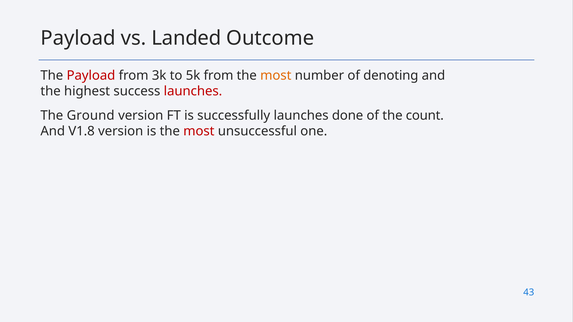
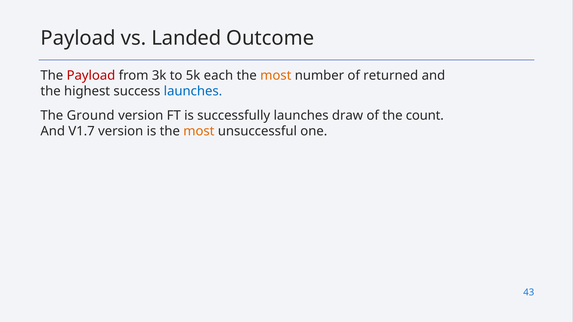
5k from: from -> each
denoting: denoting -> returned
launches at (193, 91) colour: red -> blue
done: done -> draw
V1.8: V1.8 -> V1.7
most at (199, 131) colour: red -> orange
